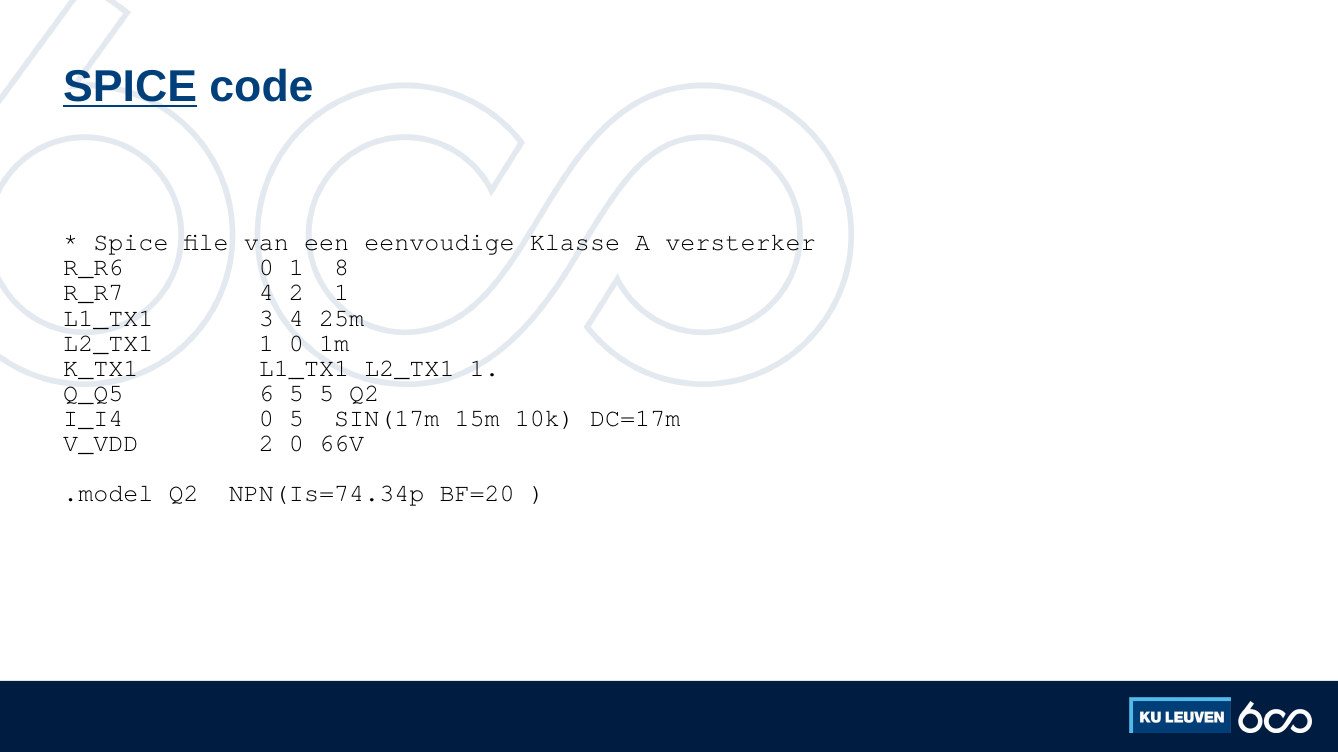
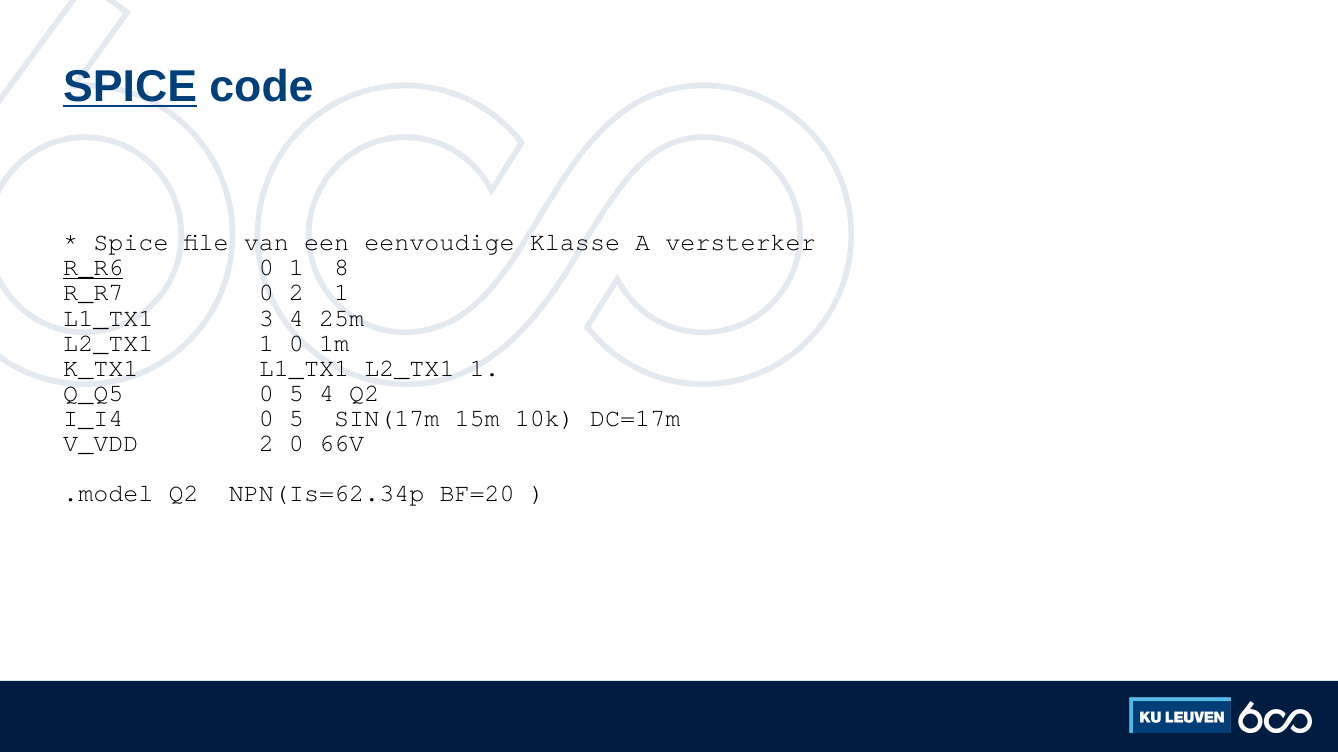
R_R6 underline: none -> present
R_R7 4: 4 -> 0
Q_Q5 6: 6 -> 0
5 5: 5 -> 4
NPN(Is=74.34p: NPN(Is=74.34p -> NPN(Is=62.34p
